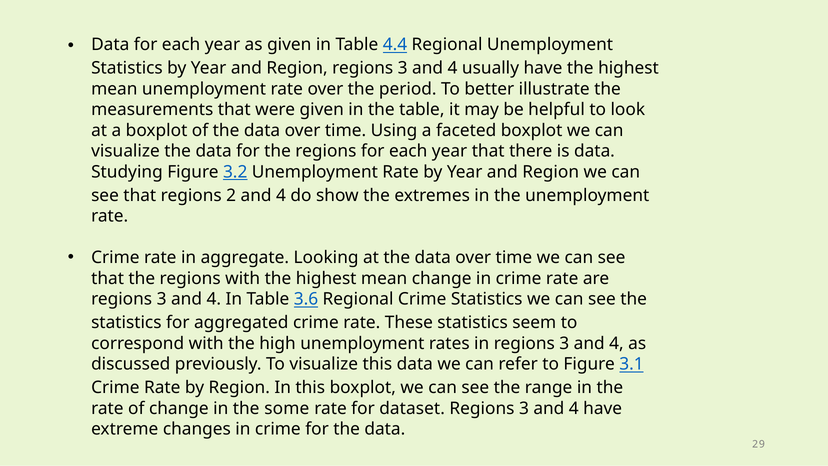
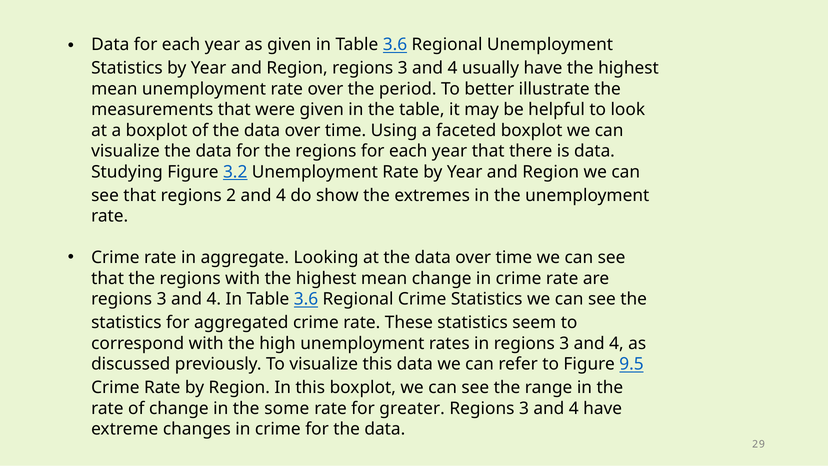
given in Table 4.4: 4.4 -> 3.6
3.1: 3.1 -> 9.5
dataset: dataset -> greater
